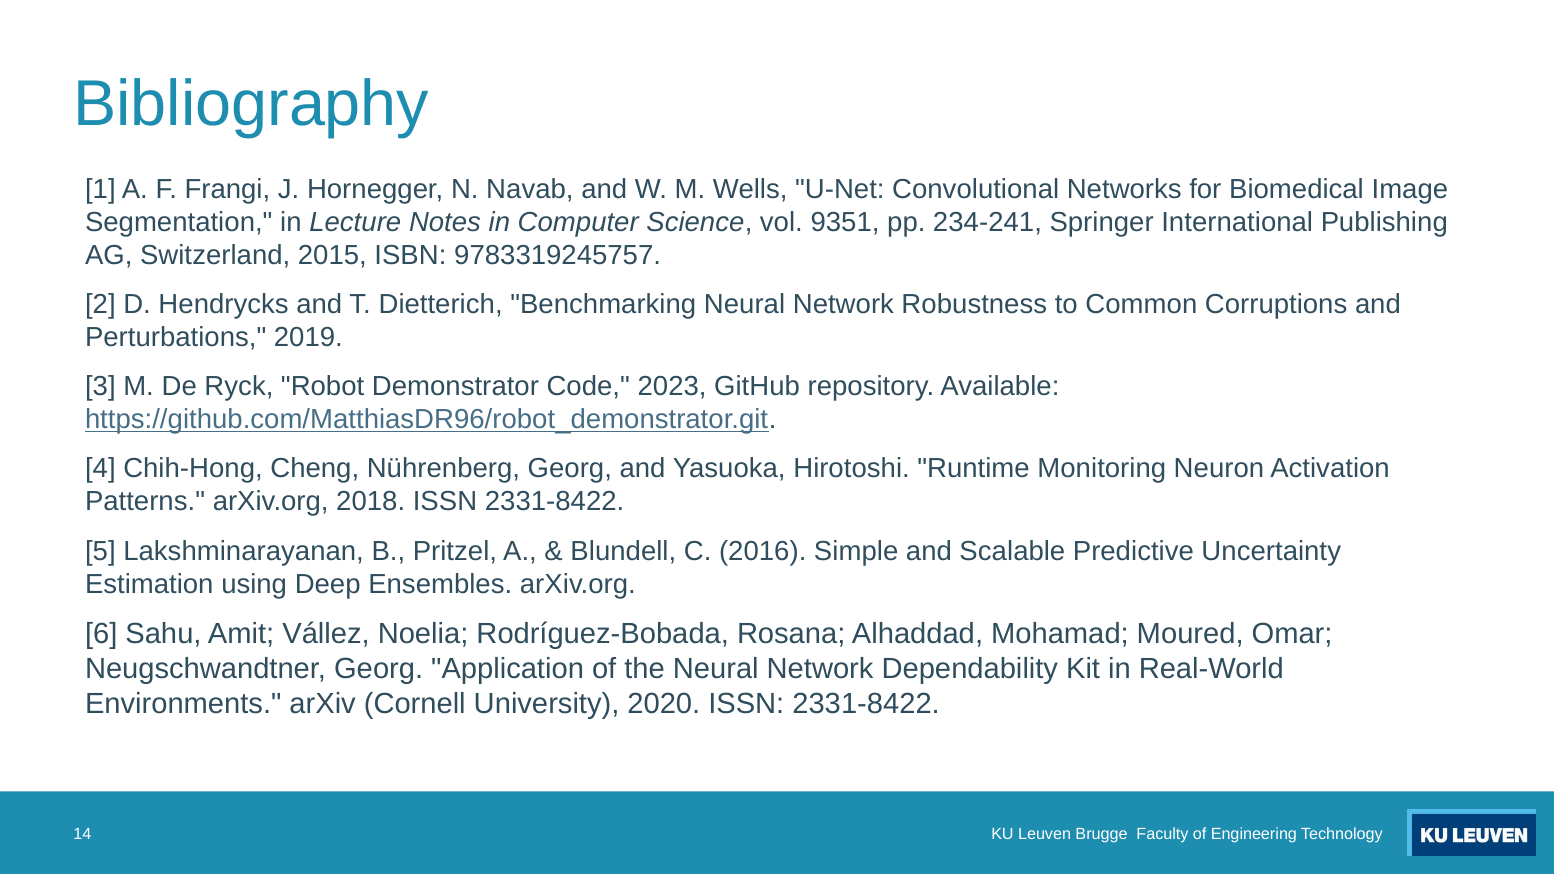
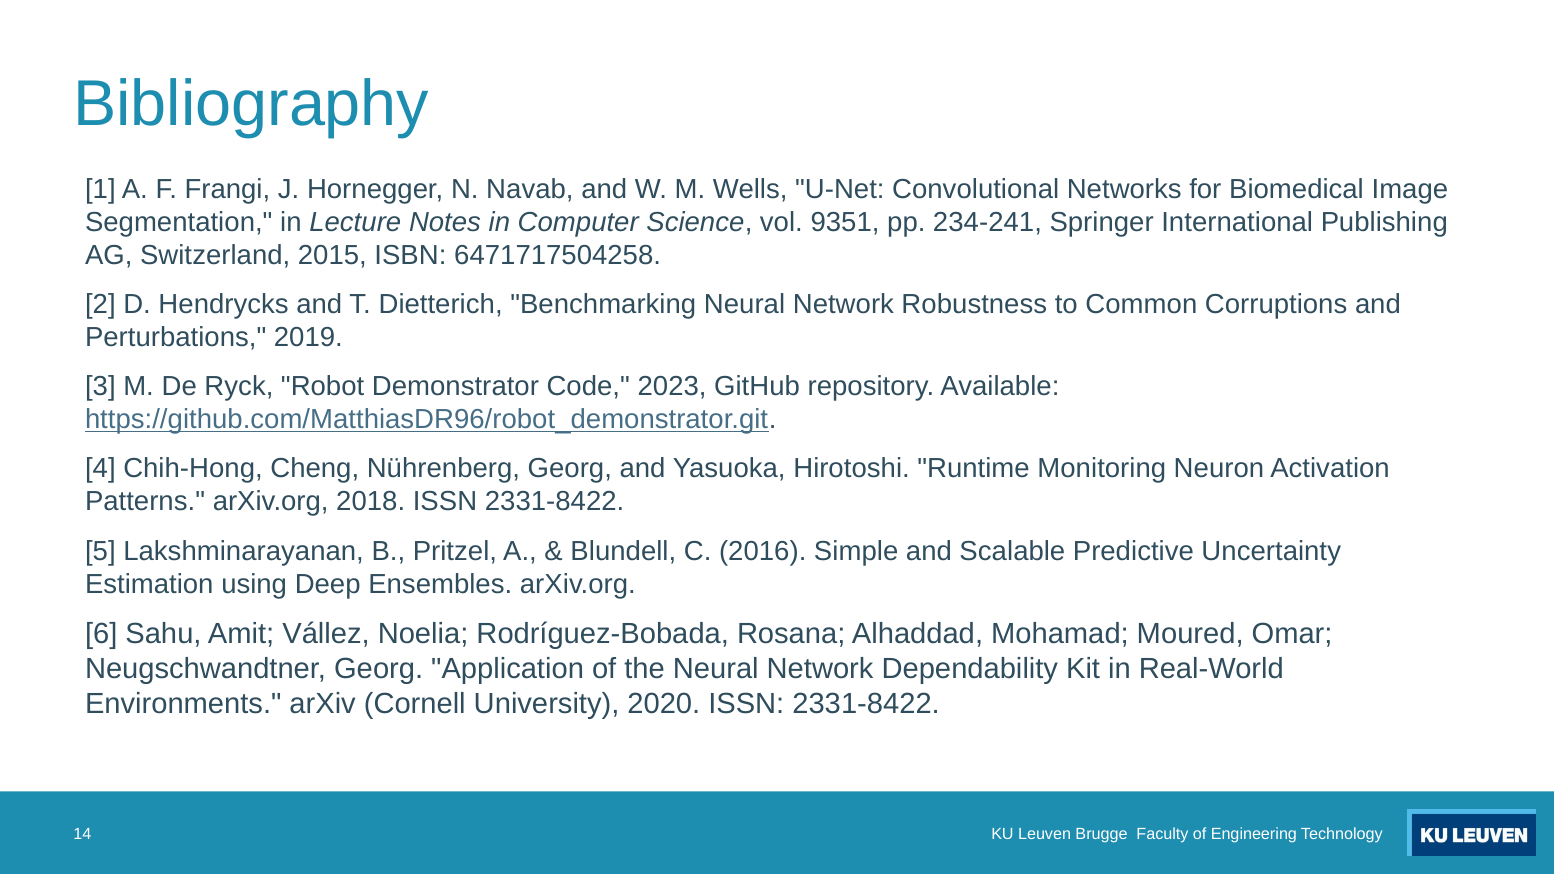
9783319245757: 9783319245757 -> 6471717504258
